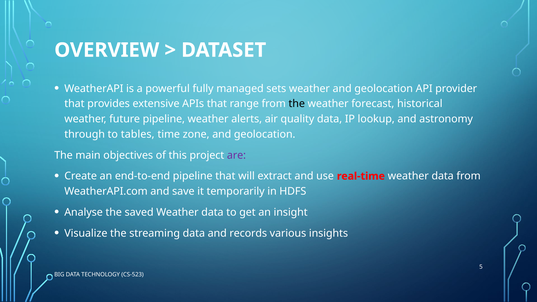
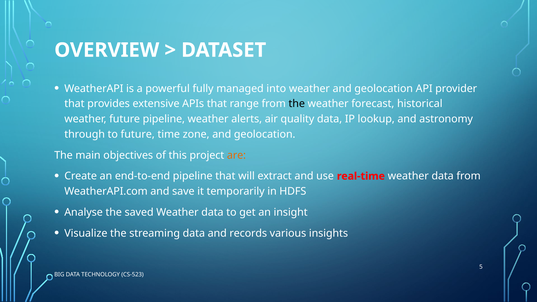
sets: sets -> into
to tables: tables -> future
are colour: purple -> orange
